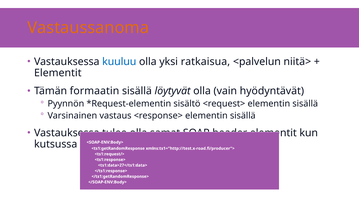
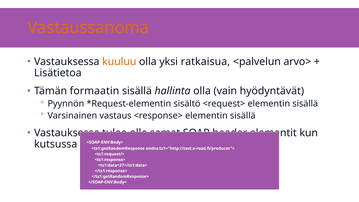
kuuluu colour: blue -> orange
niitä>: niitä> -> arvo>
Elementit at (58, 73): Elementit -> Lisätietoa
löytyvät: löytyvät -> hallinta
